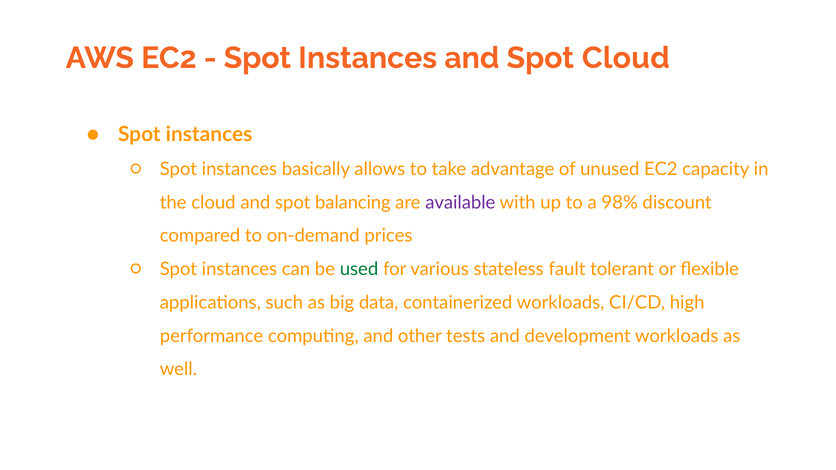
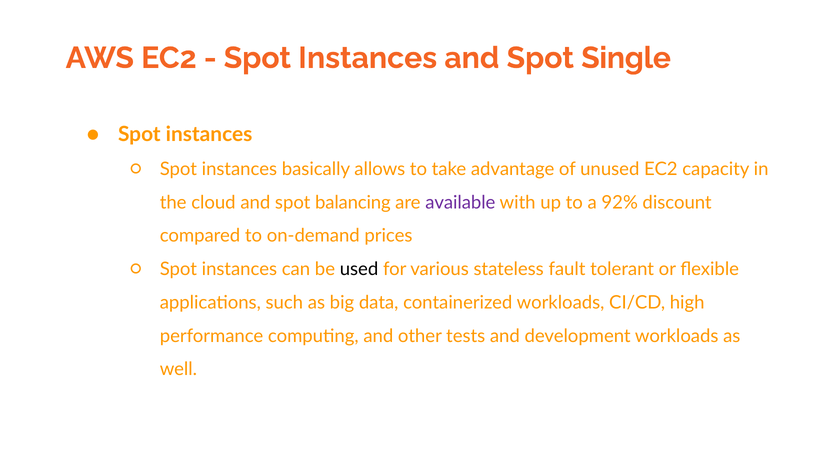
Spot Cloud: Cloud -> Single
98%: 98% -> 92%
used colour: green -> black
